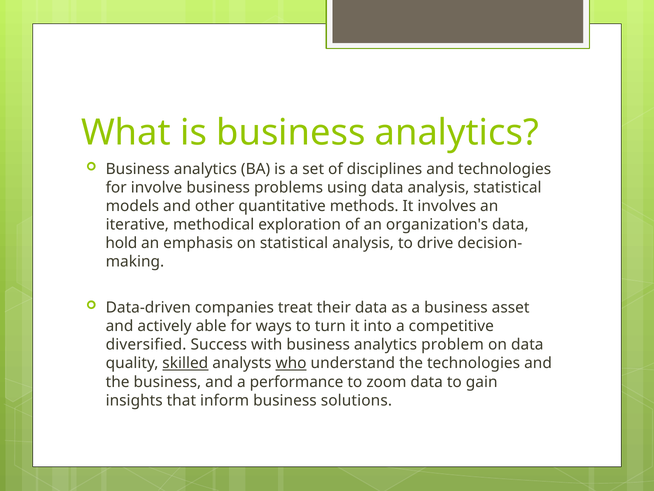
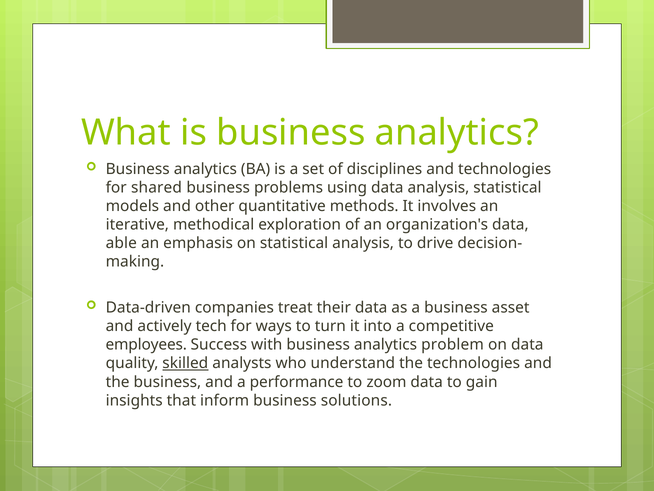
involve: involve -> shared
hold: hold -> able
able: able -> tech
diversified: diversified -> employees
who underline: present -> none
